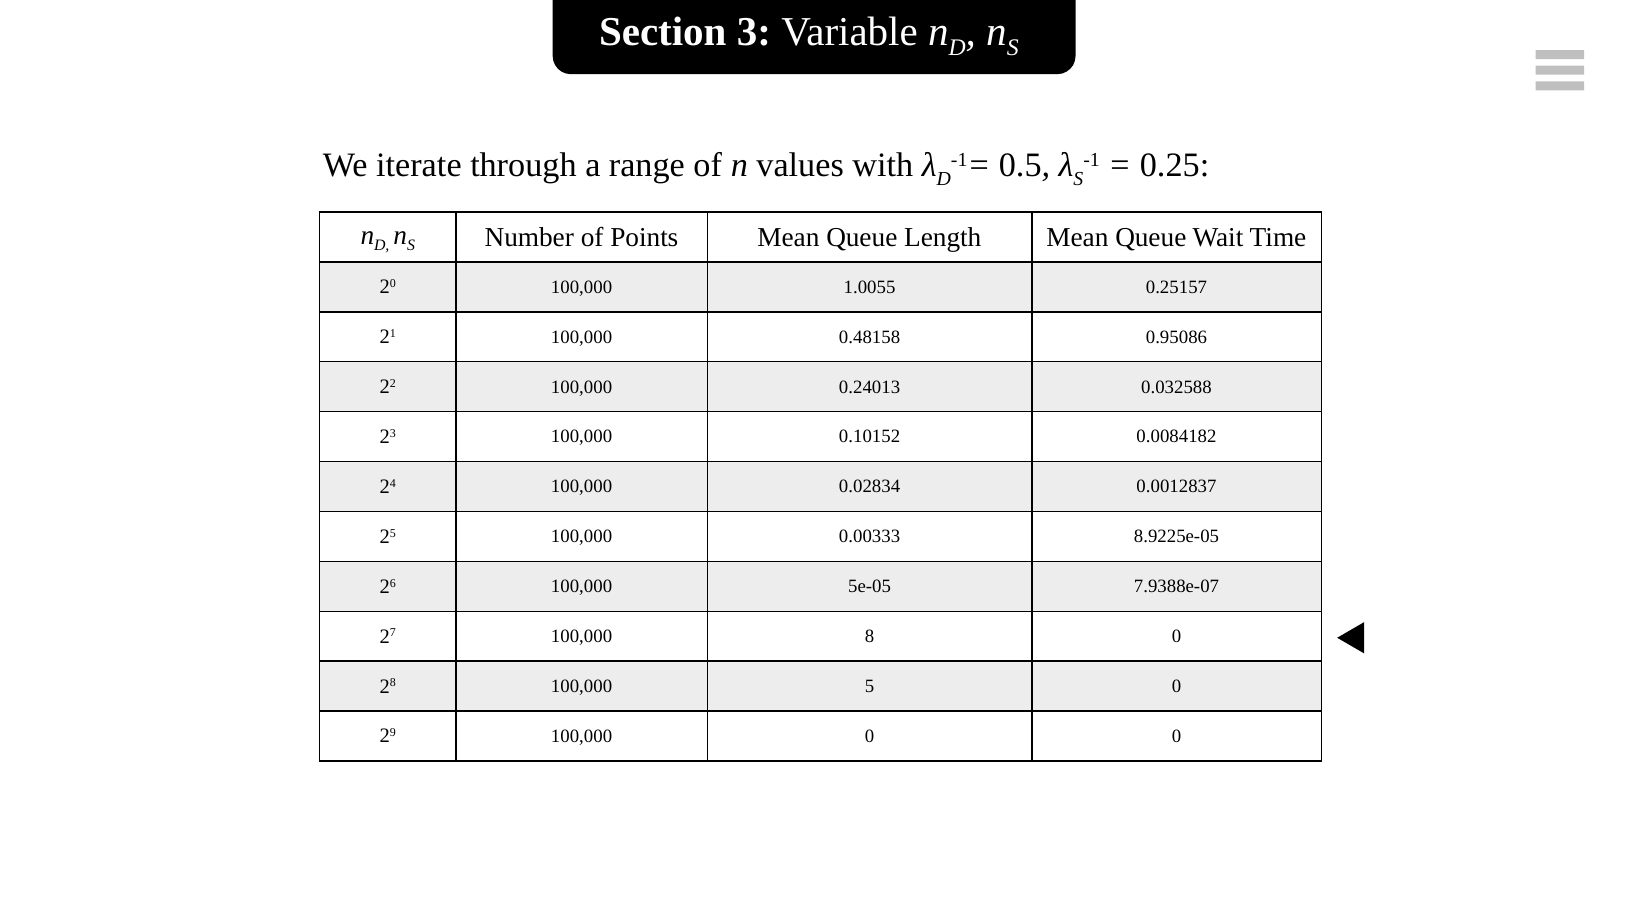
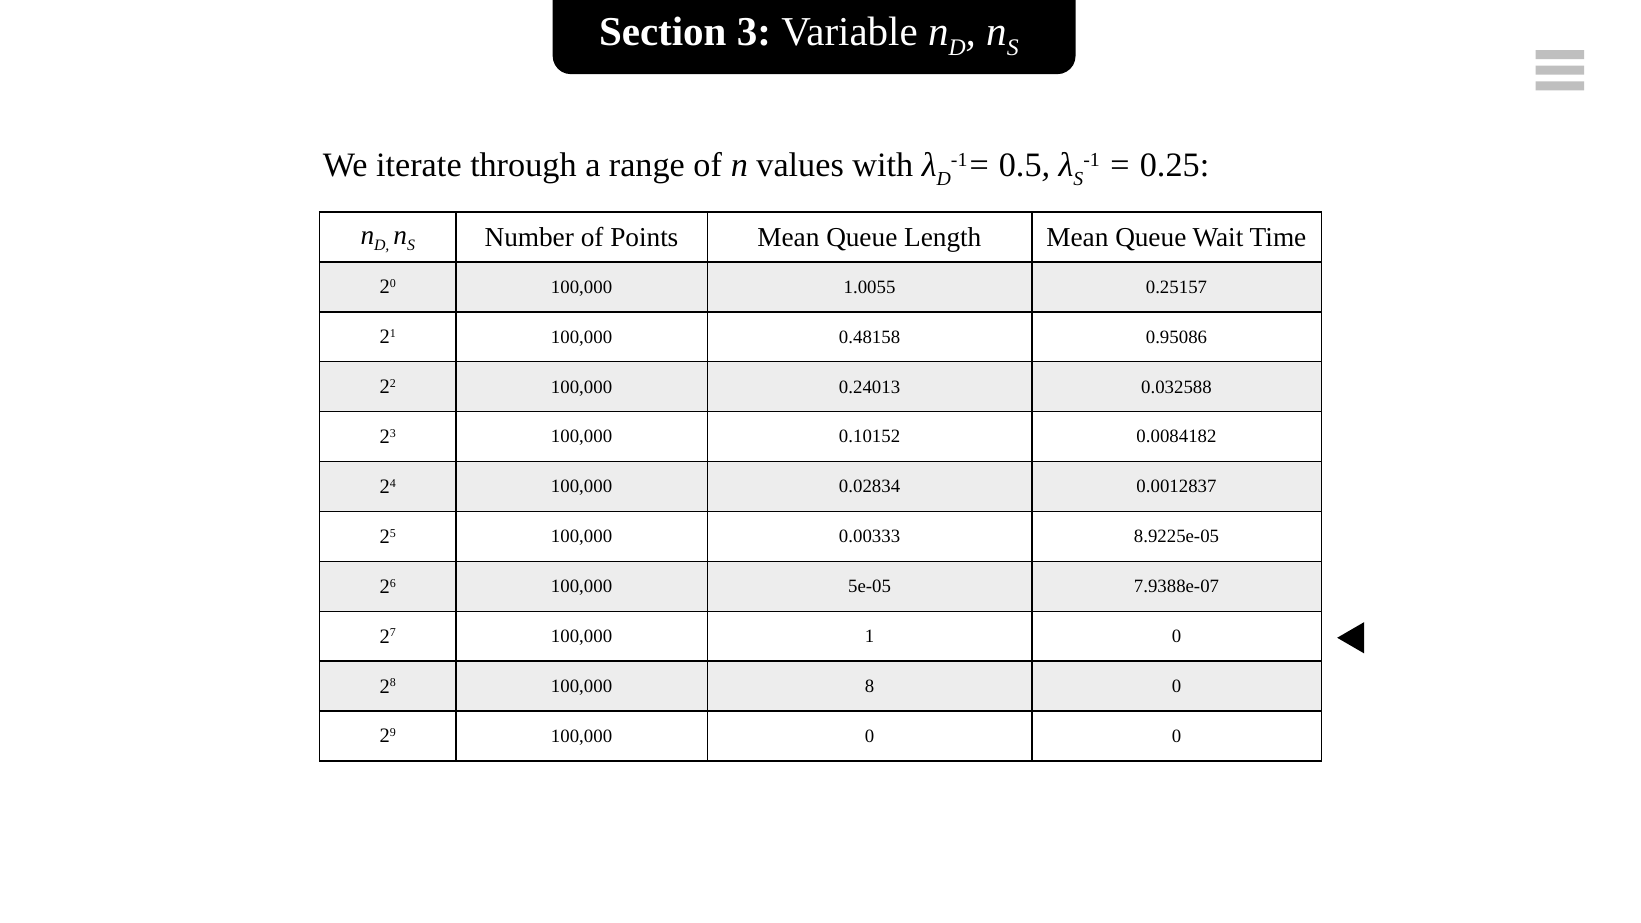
8: 8 -> 1
5: 5 -> 8
